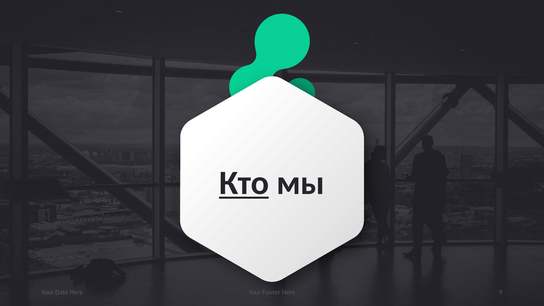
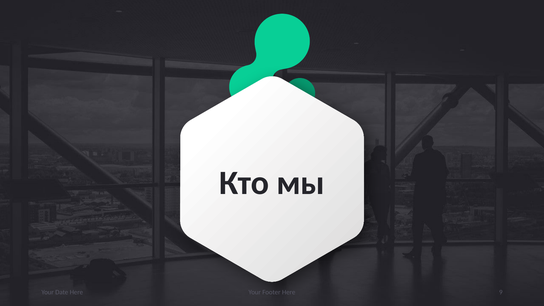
Кто underline: present -> none
